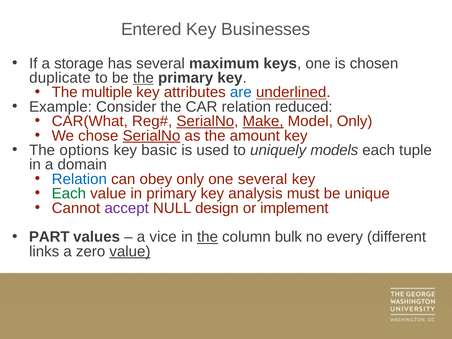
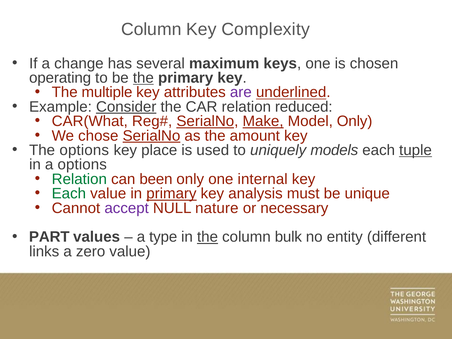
Entered at (151, 30): Entered -> Column
Businesses: Businesses -> Complexity
storage: storage -> change
duplicate: duplicate -> operating
are colour: blue -> purple
Consider underline: none -> present
basic: basic -> place
tuple underline: none -> present
a domain: domain -> options
Relation at (79, 179) colour: blue -> green
obey: obey -> been
one several: several -> internal
primary at (171, 194) underline: none -> present
design: design -> nature
implement: implement -> necessary
vice: vice -> type
every: every -> entity
value at (130, 251) underline: present -> none
